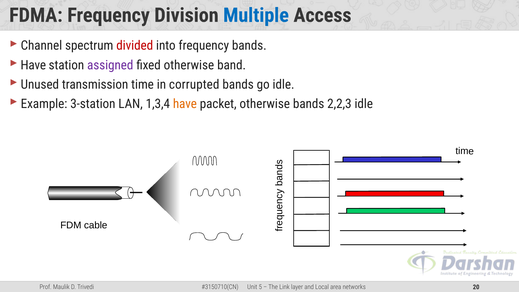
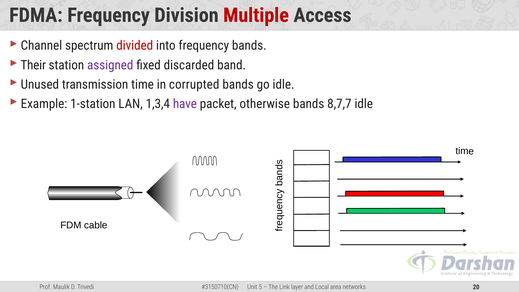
Multiple colour: blue -> red
Have at (33, 65): Have -> Their
fixed otherwise: otherwise -> discarded
3-station: 3-station -> 1-station
have at (185, 104) colour: orange -> purple
2,2,3: 2,2,3 -> 8,7,7
